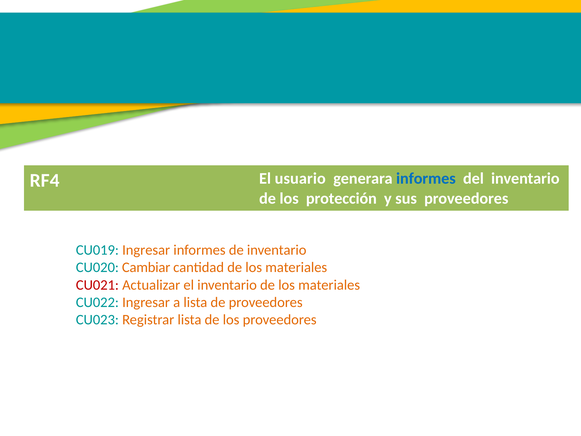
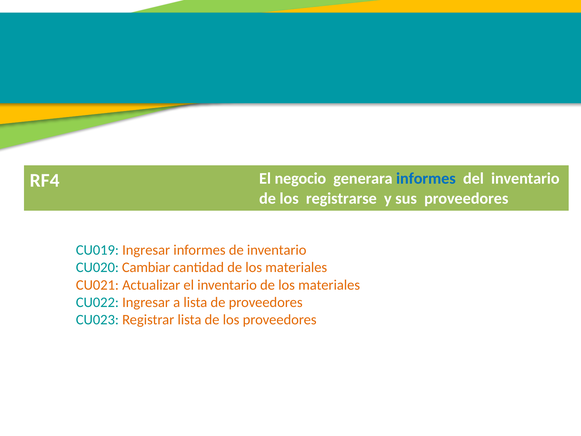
usuario: usuario -> negocio
protección: protección -> registrarse
CU021 colour: red -> orange
